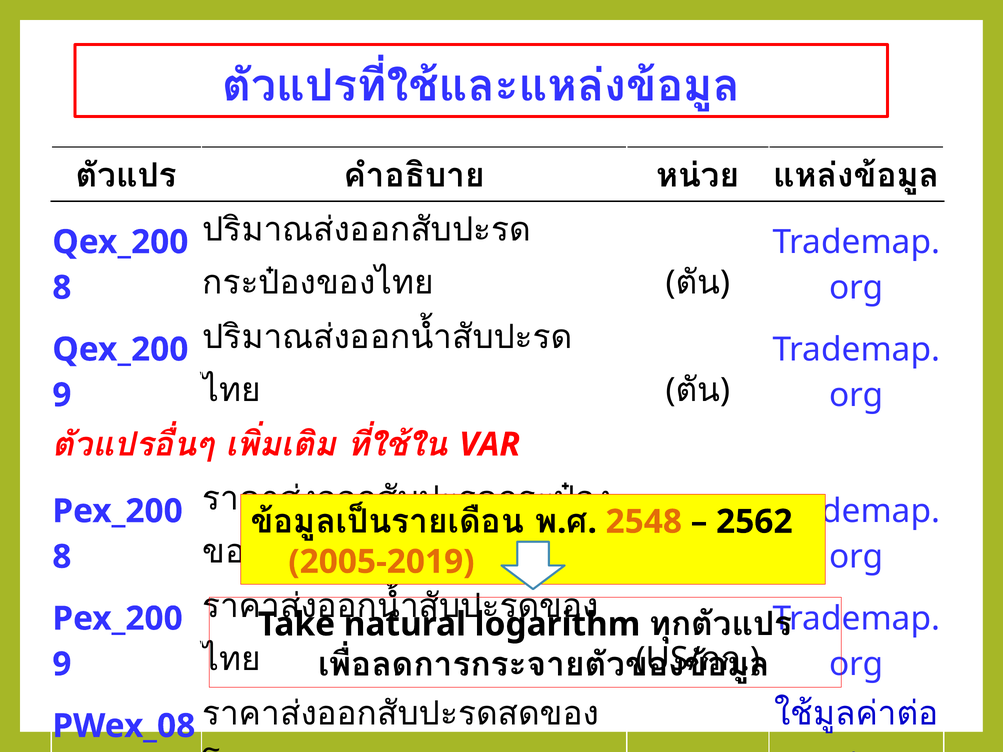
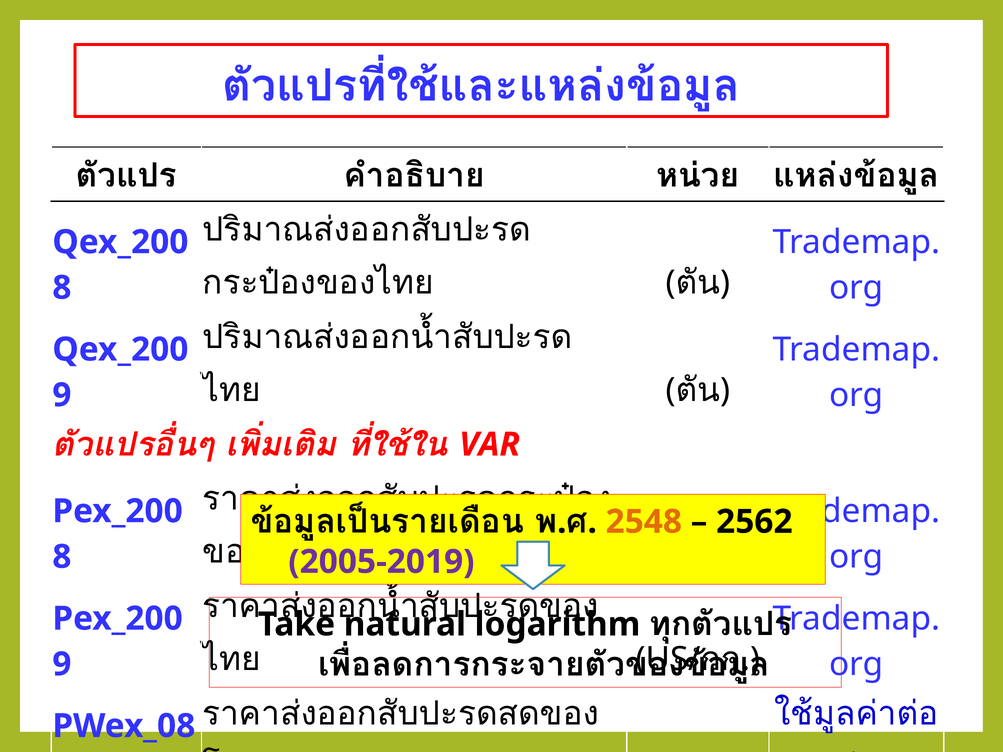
2005-2019 colour: orange -> purple
